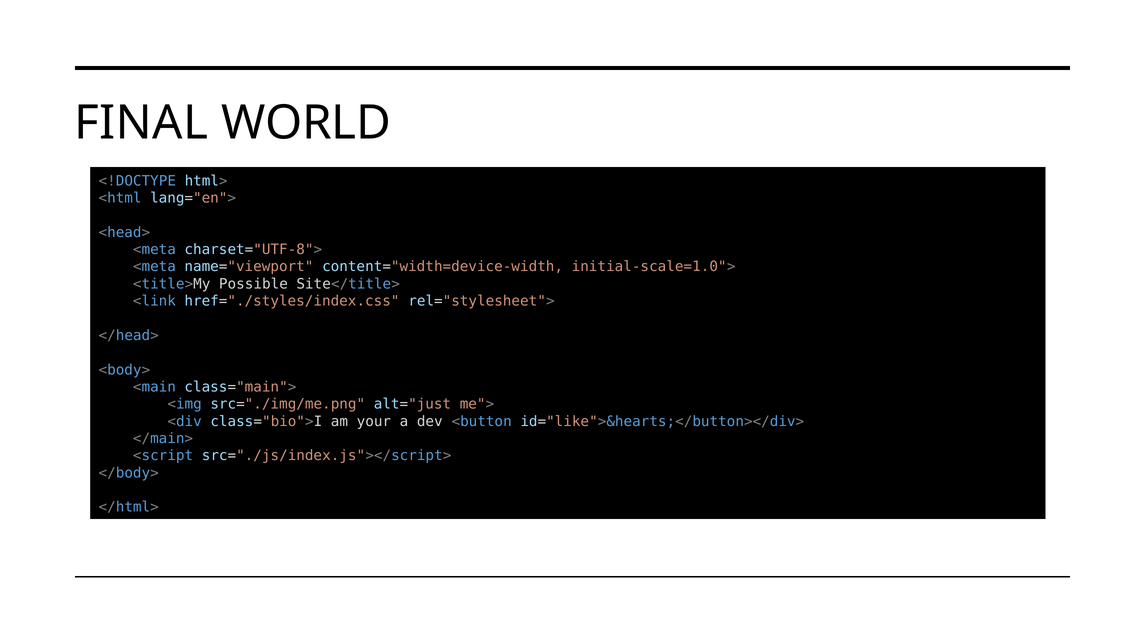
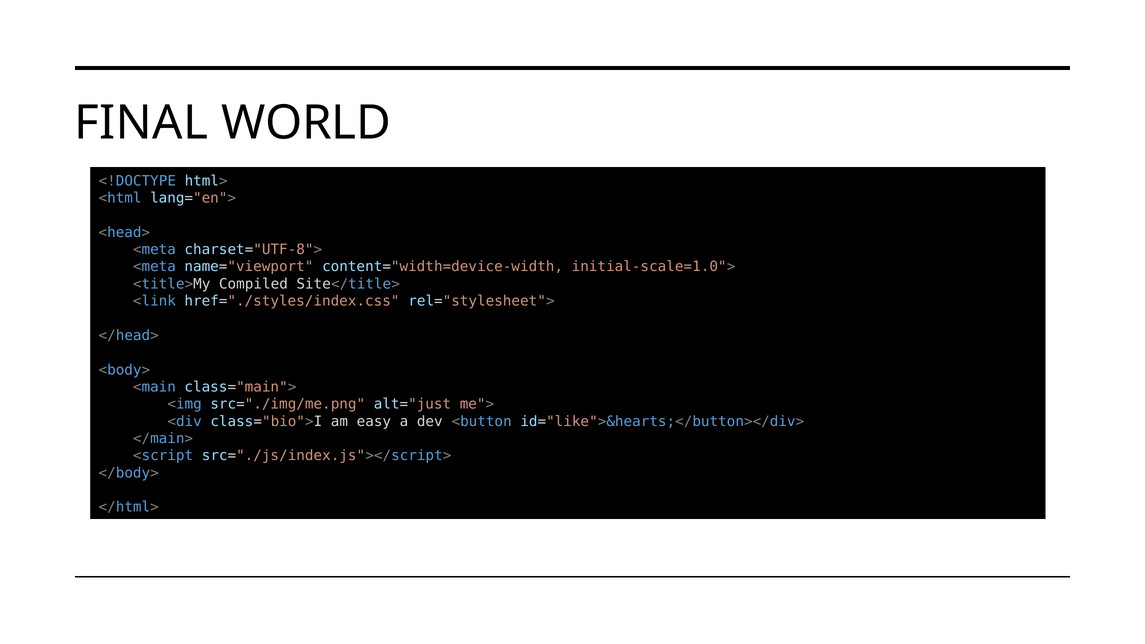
Possible: Possible -> Compiled
your: your -> easy
